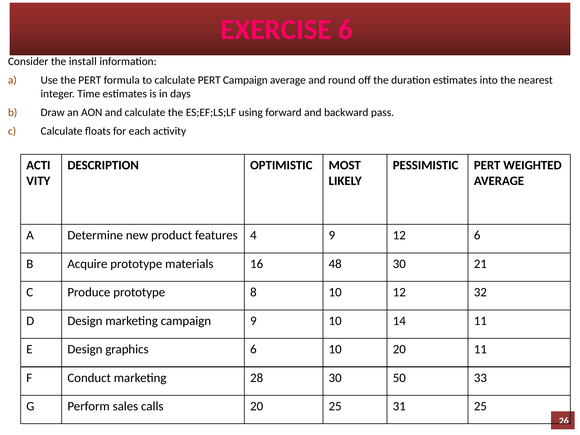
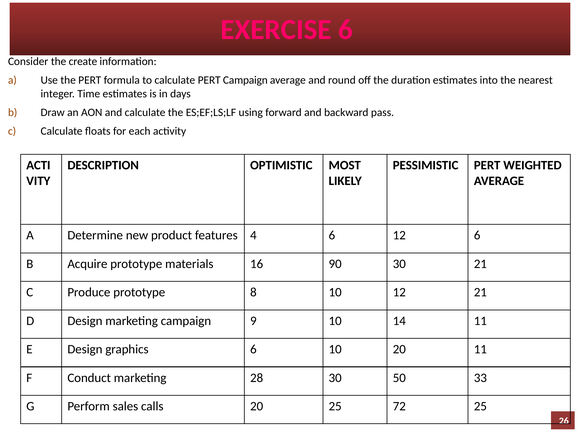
install: install -> create
4 9: 9 -> 6
48: 48 -> 90
12 32: 32 -> 21
31: 31 -> 72
